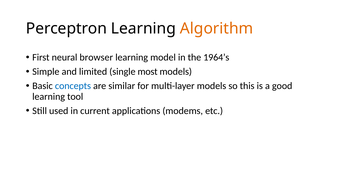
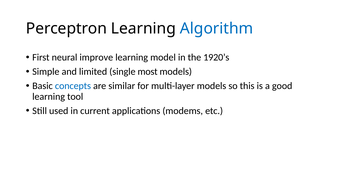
Algorithm colour: orange -> blue
browser: browser -> improve
1964’s: 1964’s -> 1920’s
